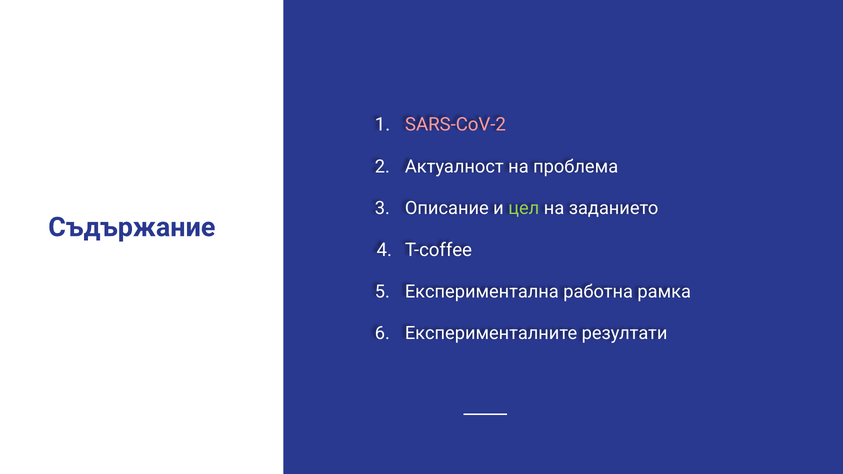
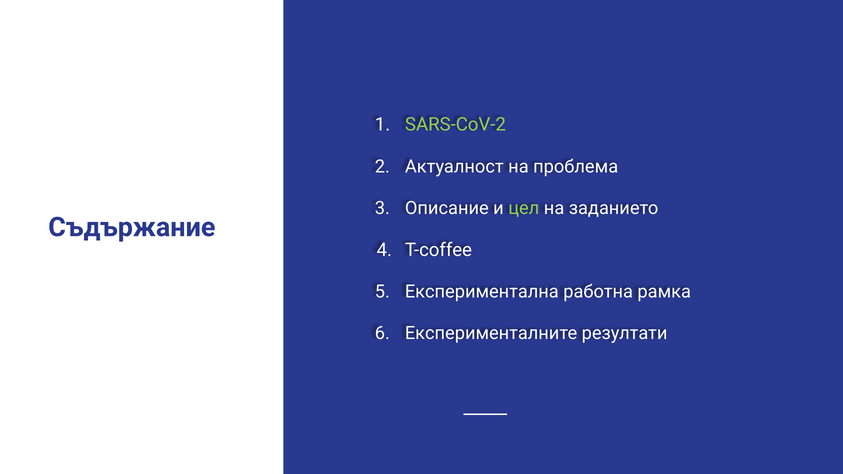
SARS-CoV-2 colour: pink -> light green
